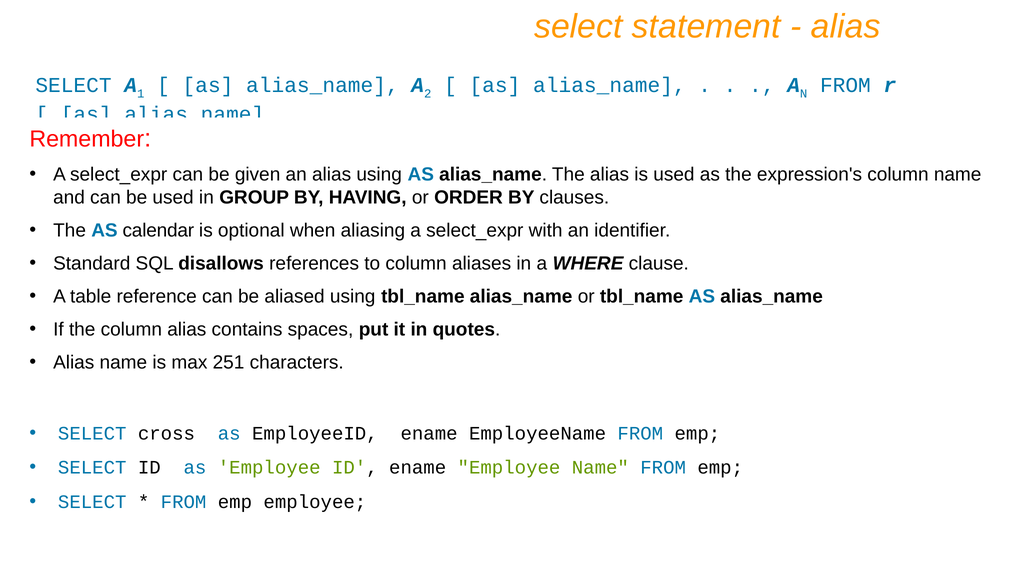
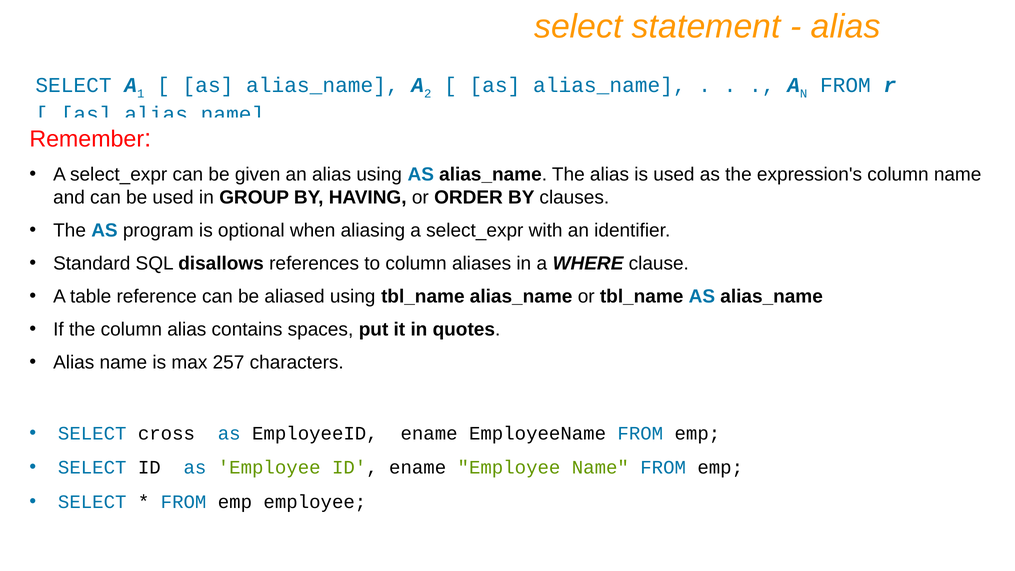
calendar: calendar -> program
251: 251 -> 257
